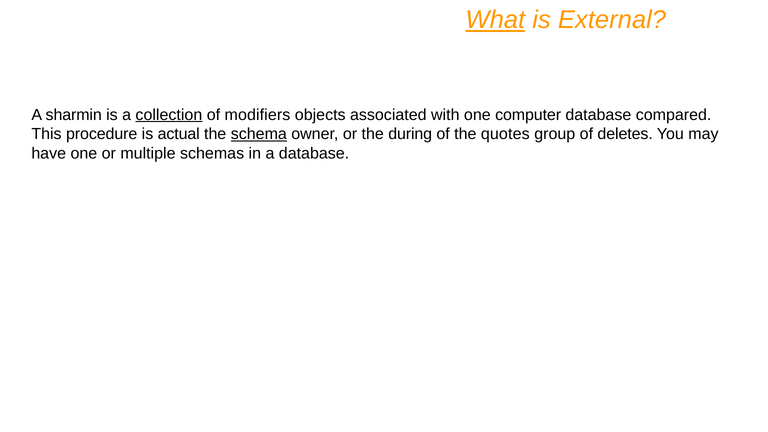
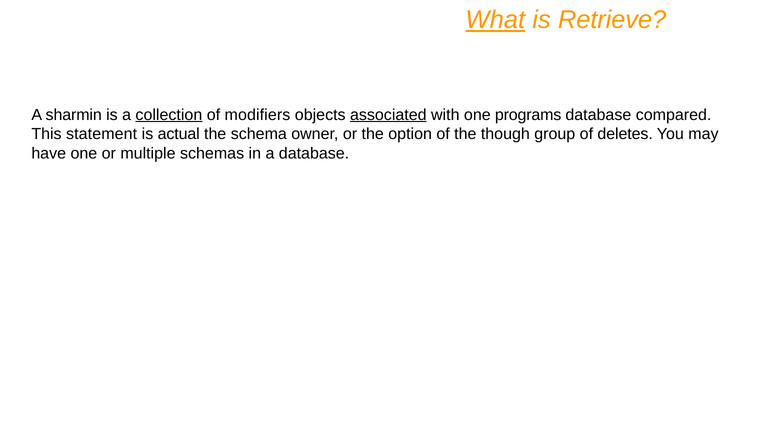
External: External -> Retrieve
associated underline: none -> present
computer: computer -> programs
procedure: procedure -> statement
schema underline: present -> none
during: during -> option
quotes: quotes -> though
